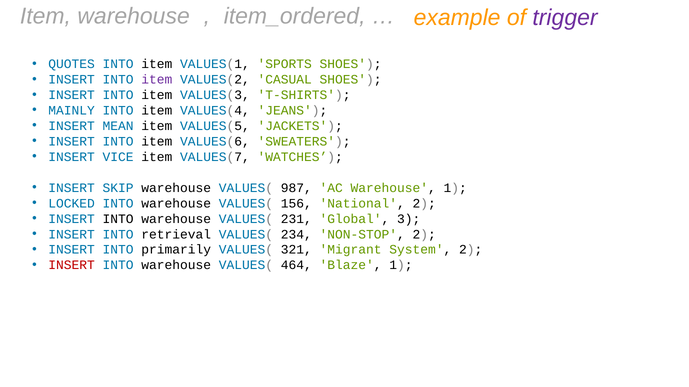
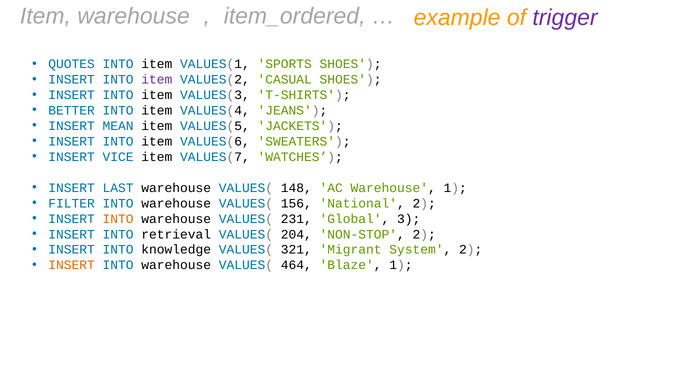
MAINLY: MAINLY -> BETTER
SKIP: SKIP -> LAST
987: 987 -> 148
LOCKED: LOCKED -> FILTER
INTO at (118, 219) colour: black -> orange
234: 234 -> 204
primarily: primarily -> knowledge
INSERT at (72, 266) colour: red -> orange
